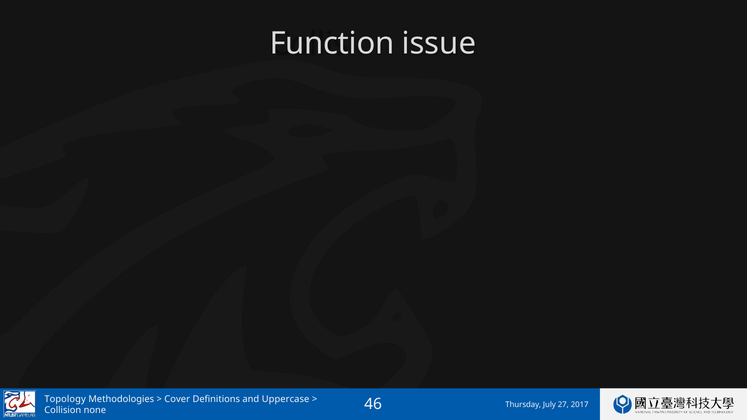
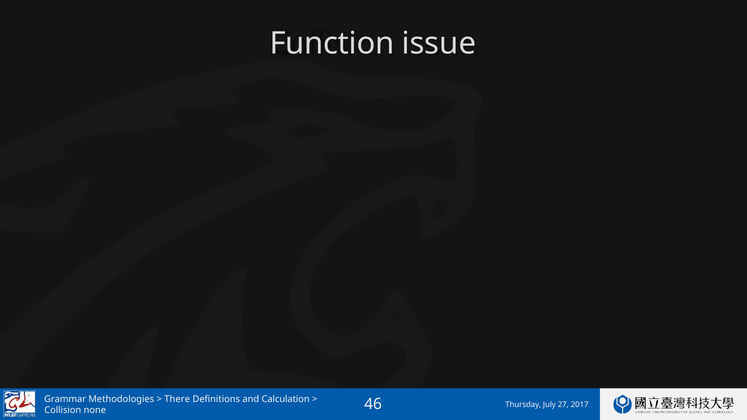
Topology: Topology -> Grammar
Cover: Cover -> There
Uppercase: Uppercase -> Calculation
